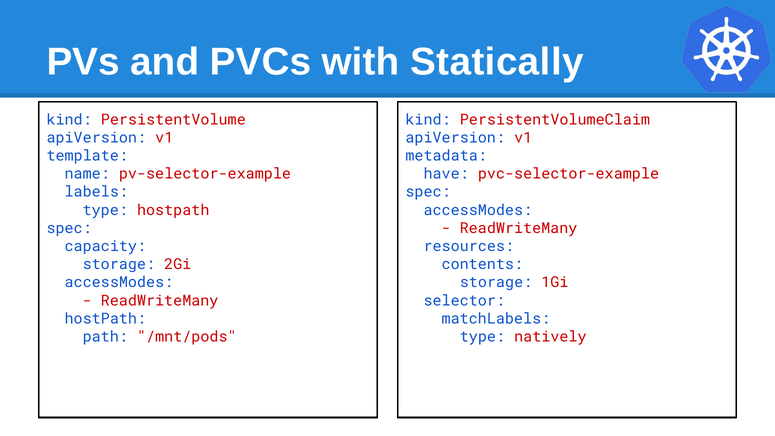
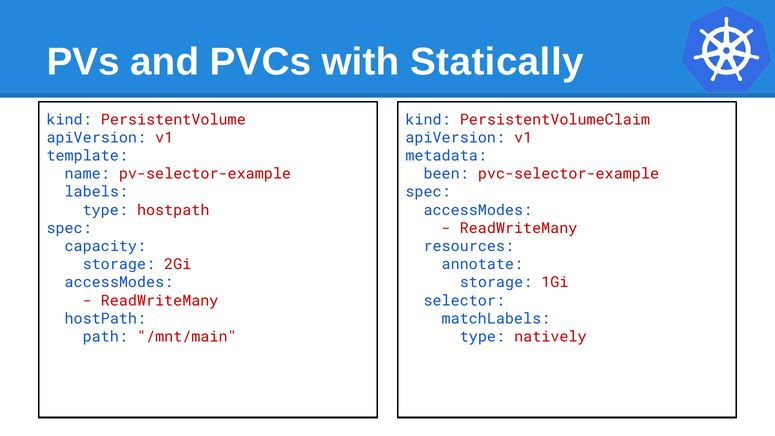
have: have -> been
contents: contents -> annotate
/mnt/pods: /mnt/pods -> /mnt/main
